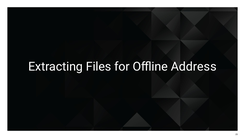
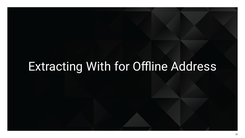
Files: Files -> With
